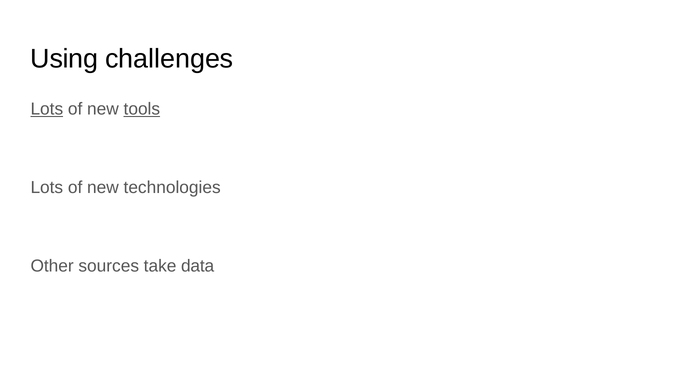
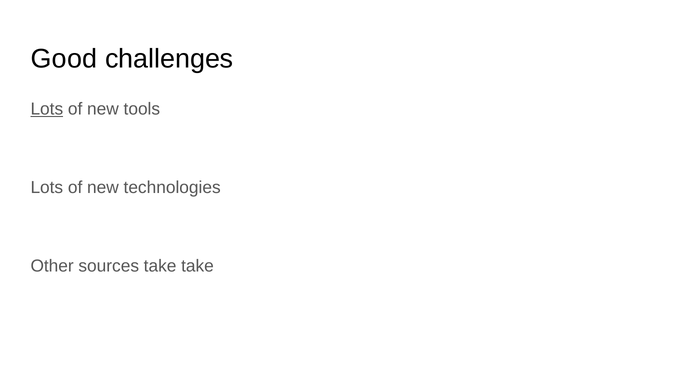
Using: Using -> Good
tools underline: present -> none
take data: data -> take
